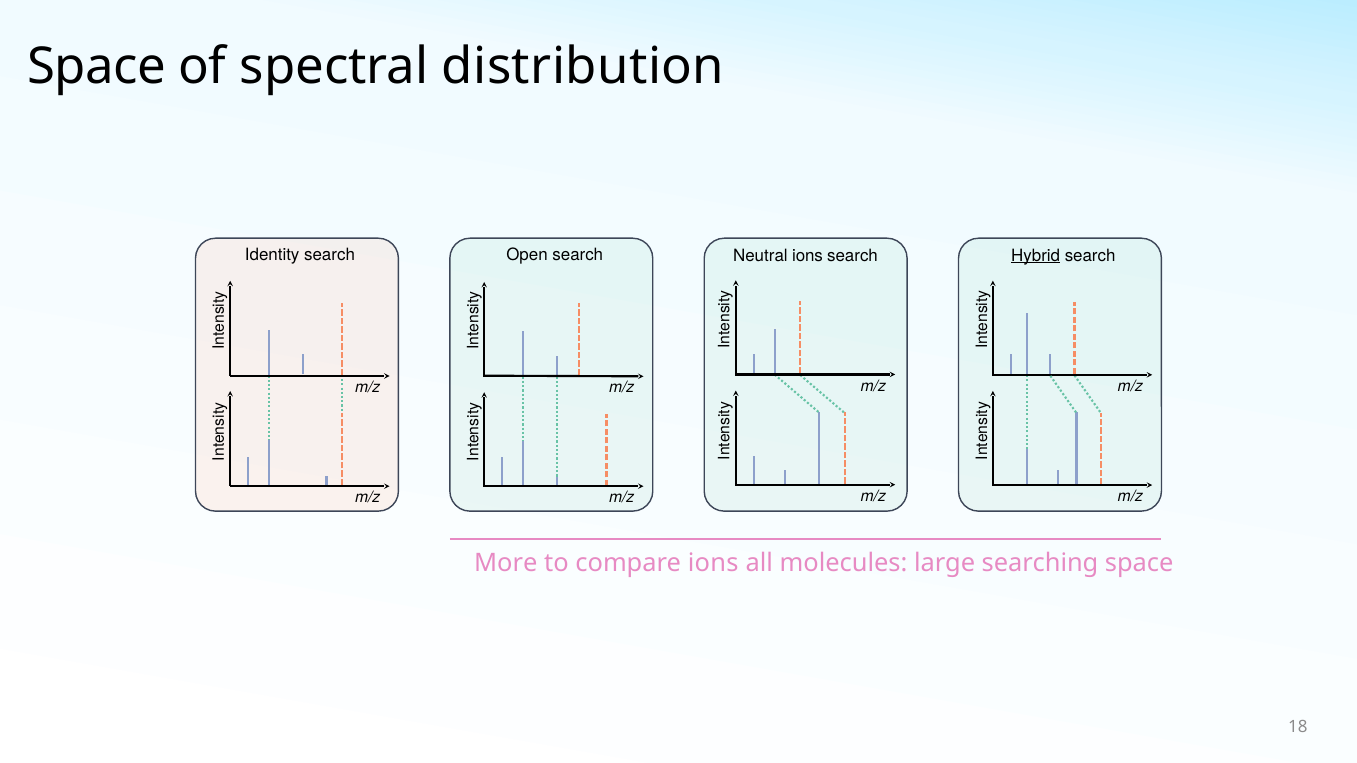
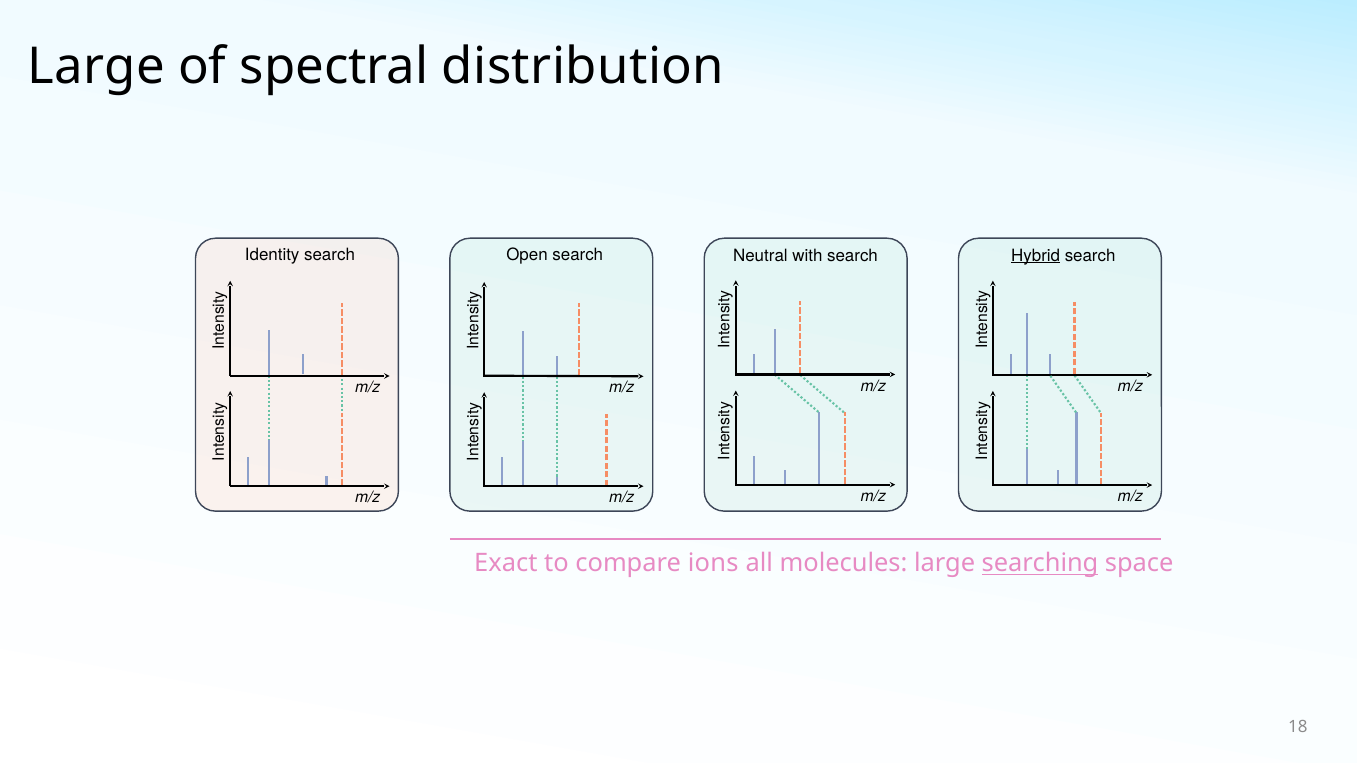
Space at (96, 67): Space -> Large
Neutral ions: ions -> with
More: More -> Exact
searching underline: none -> present
